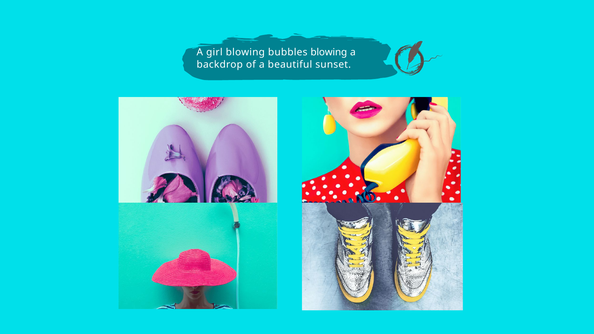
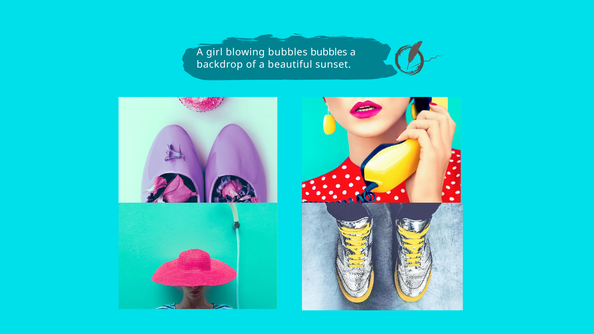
bubbles blowing: blowing -> bubbles
